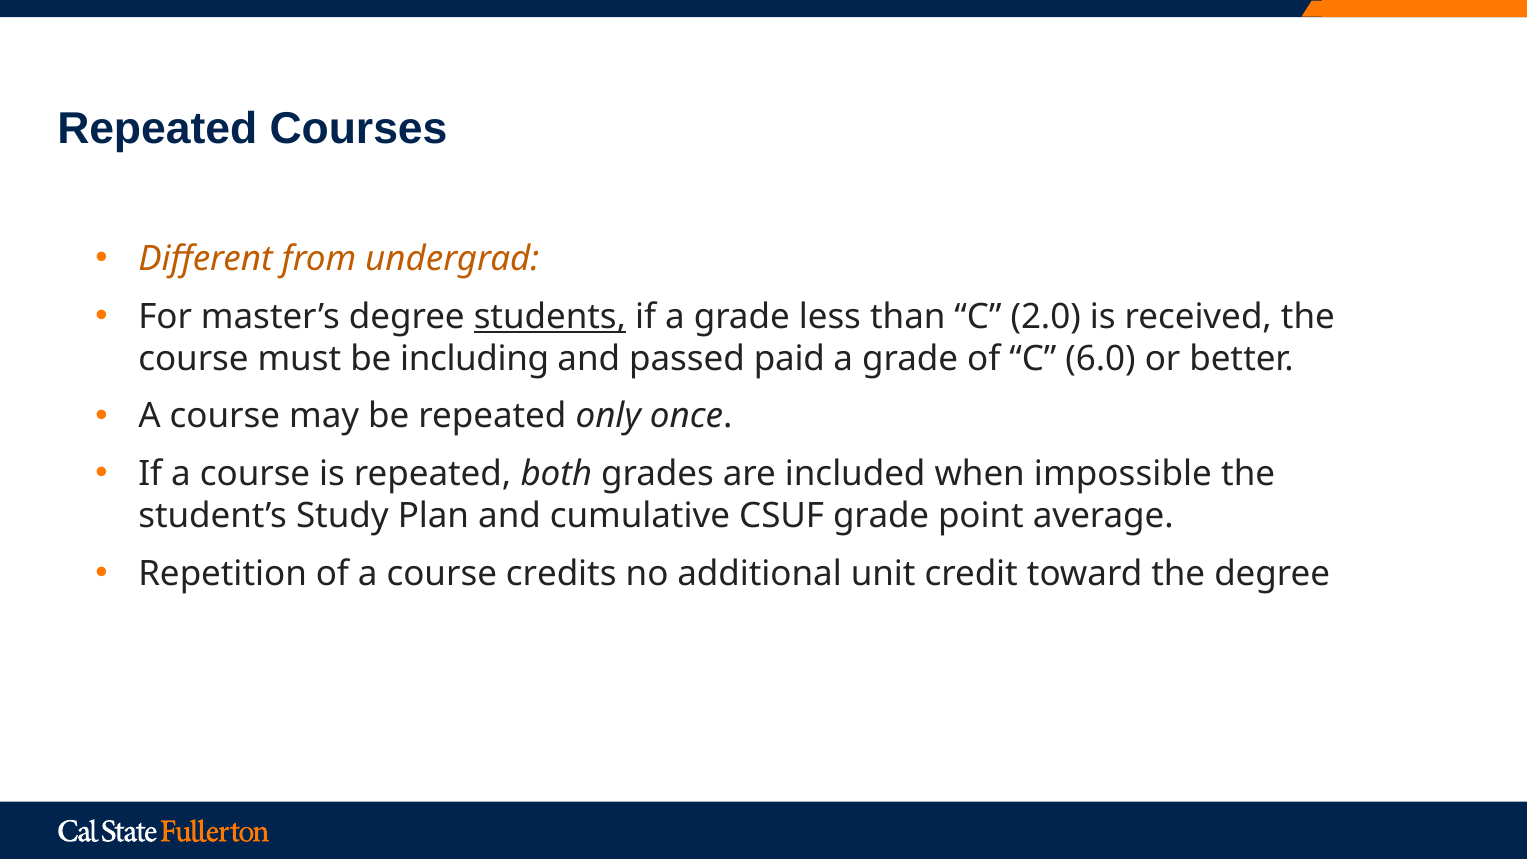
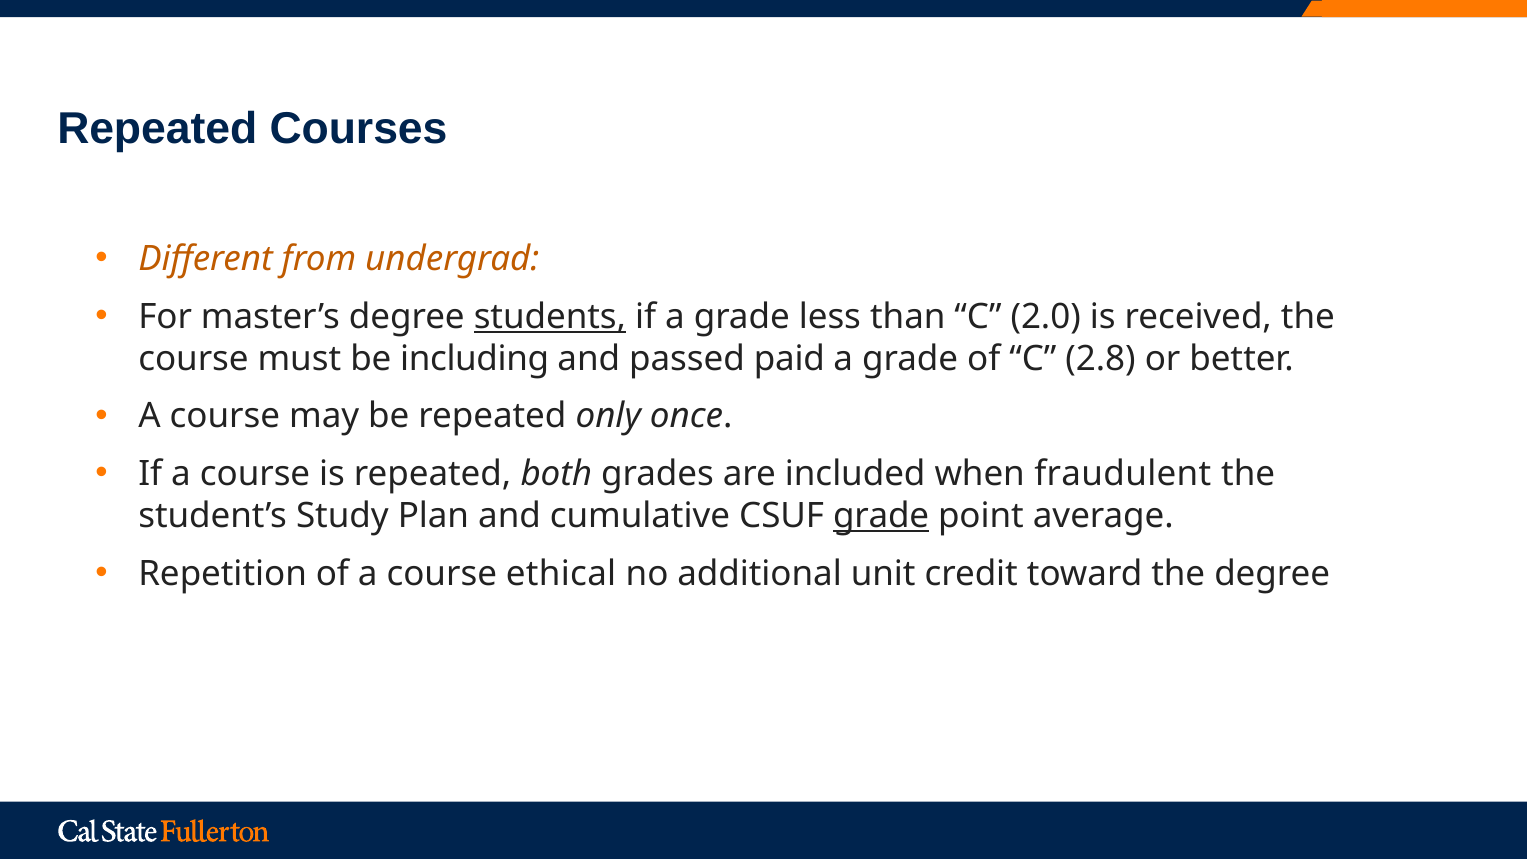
6.0: 6.0 -> 2.8
impossible: impossible -> fraudulent
grade at (881, 516) underline: none -> present
credits: credits -> ethical
